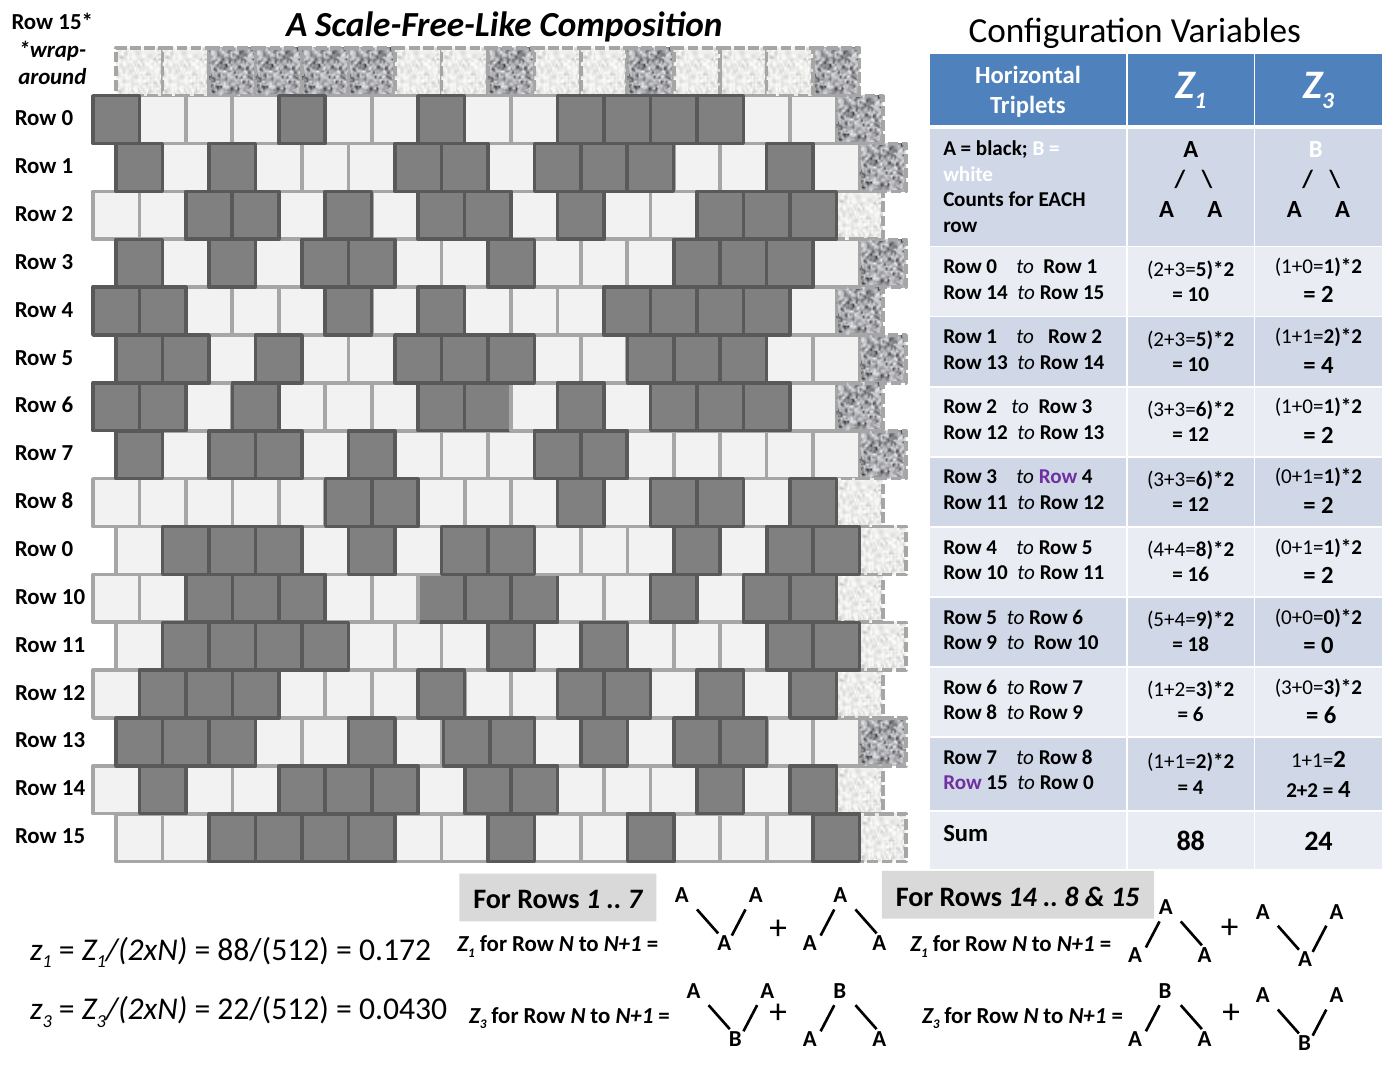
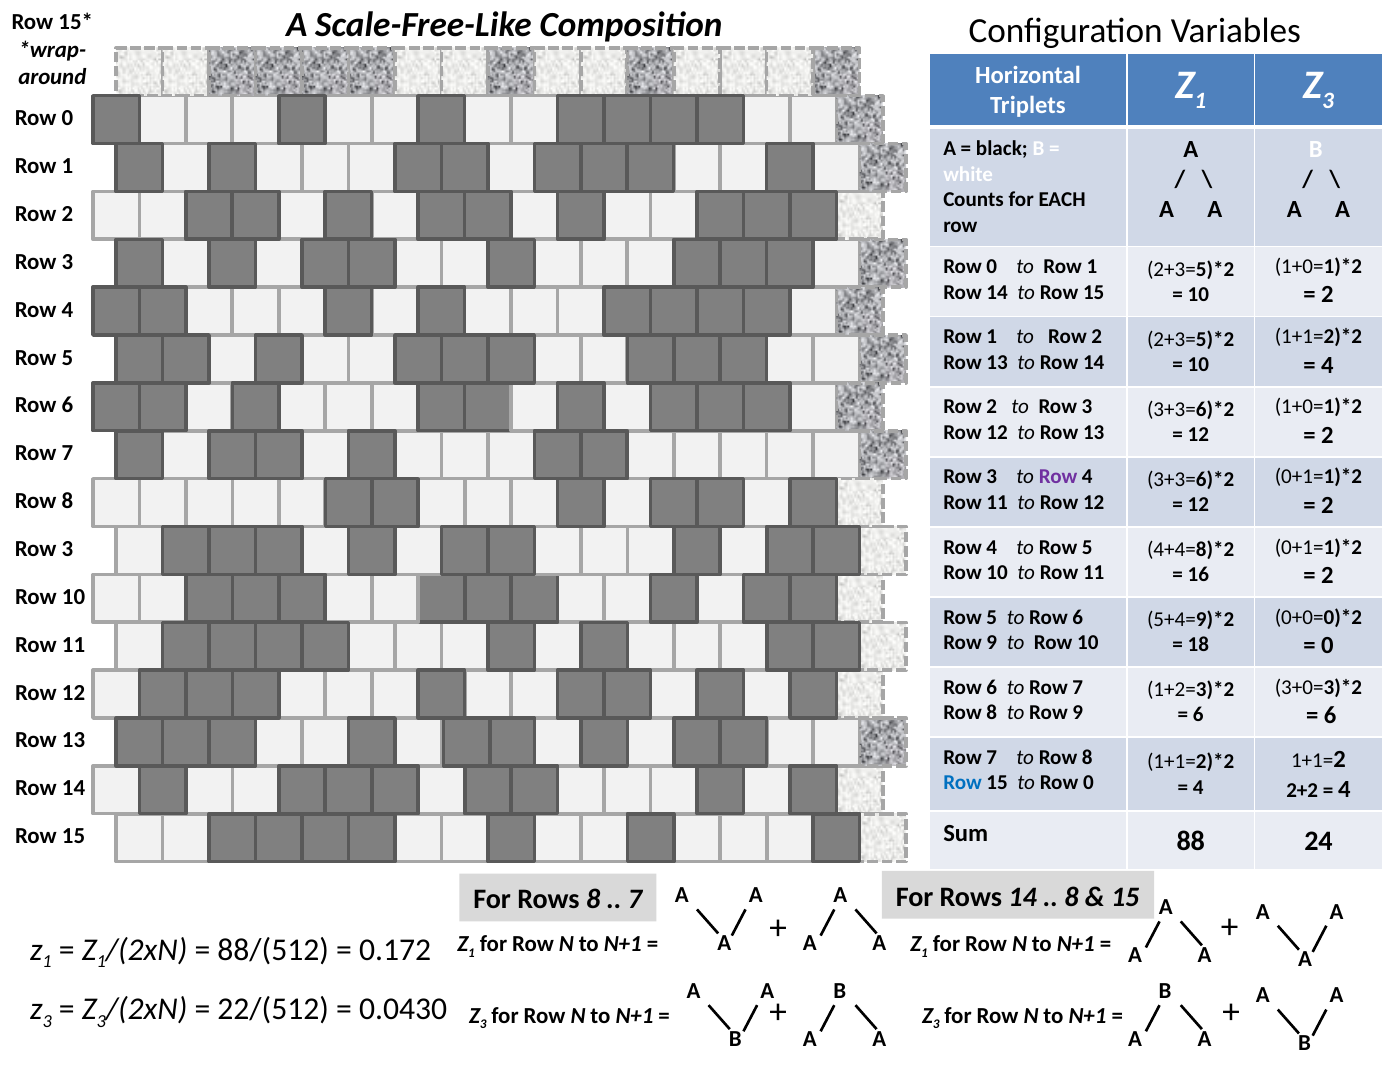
0 at (67, 549): 0 -> 3
Row at (963, 783) colour: purple -> blue
Rows 1: 1 -> 8
